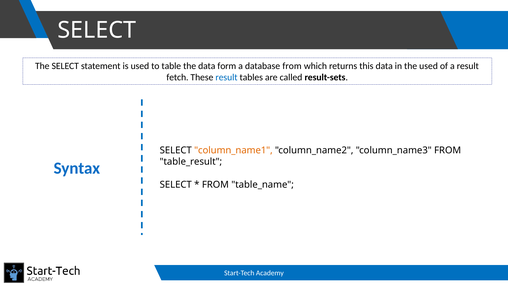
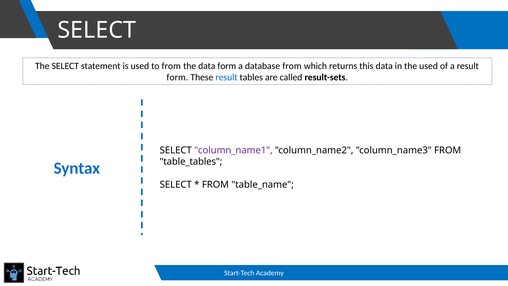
to table: table -> from
fetch at (177, 77): fetch -> form
column_name1 colour: orange -> purple
table_result: table_result -> table_tables
